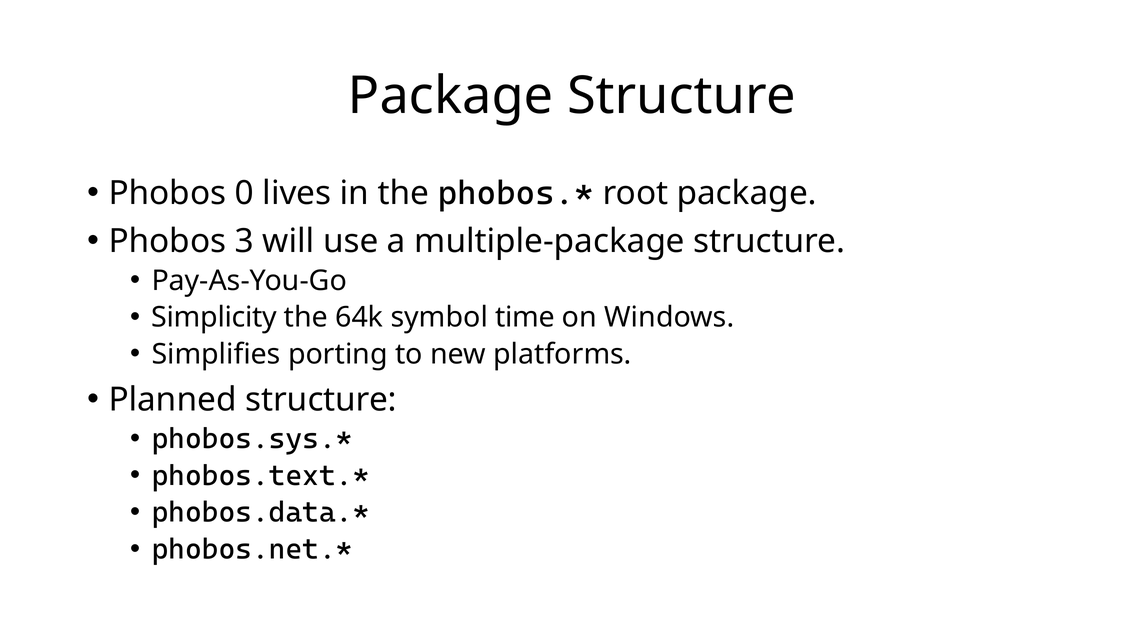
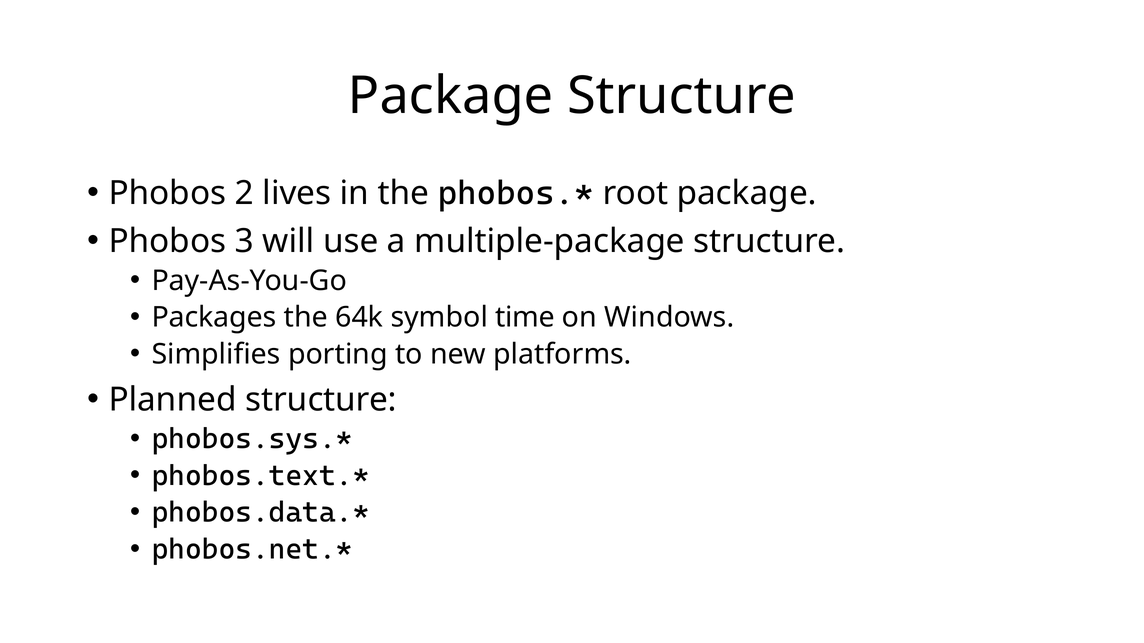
0: 0 -> 2
Simplicity: Simplicity -> Packages
